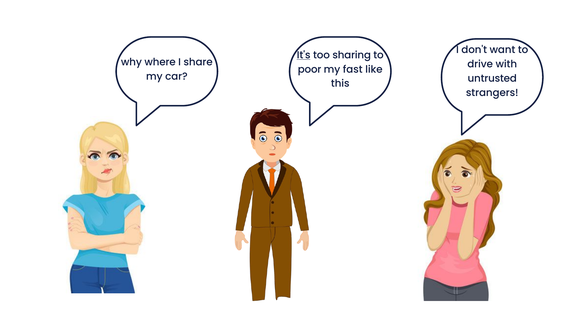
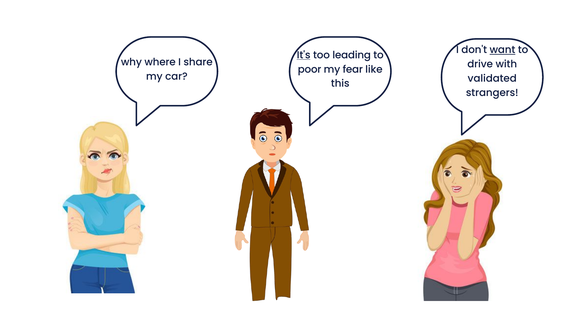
want underline: none -> present
sharing: sharing -> leading
fast: fast -> fear
untrusted: untrusted -> validated
